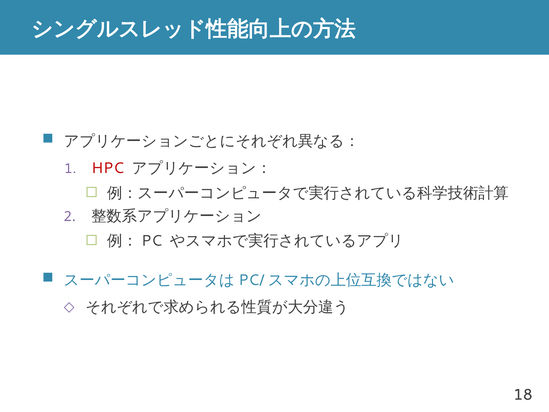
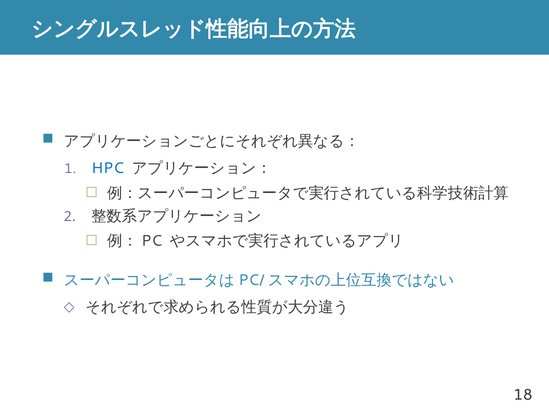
HPC colour: red -> blue
